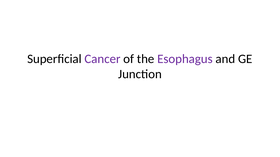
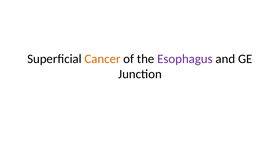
Cancer colour: purple -> orange
